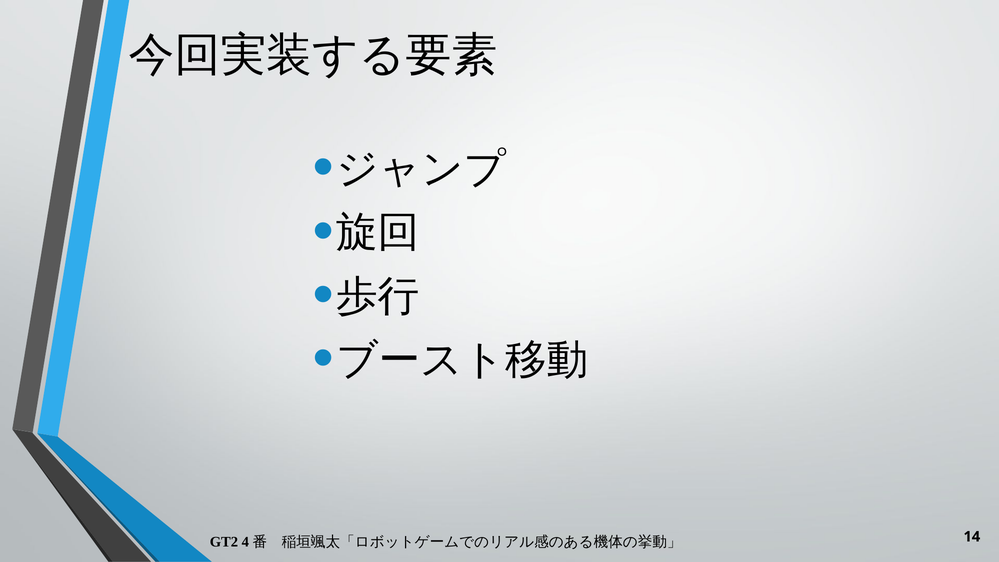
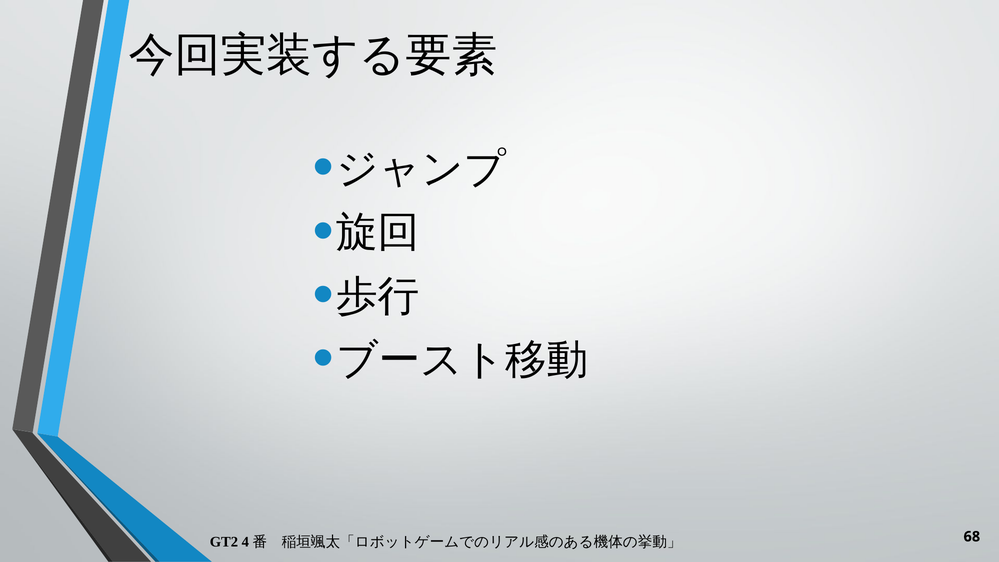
14: 14 -> 68
